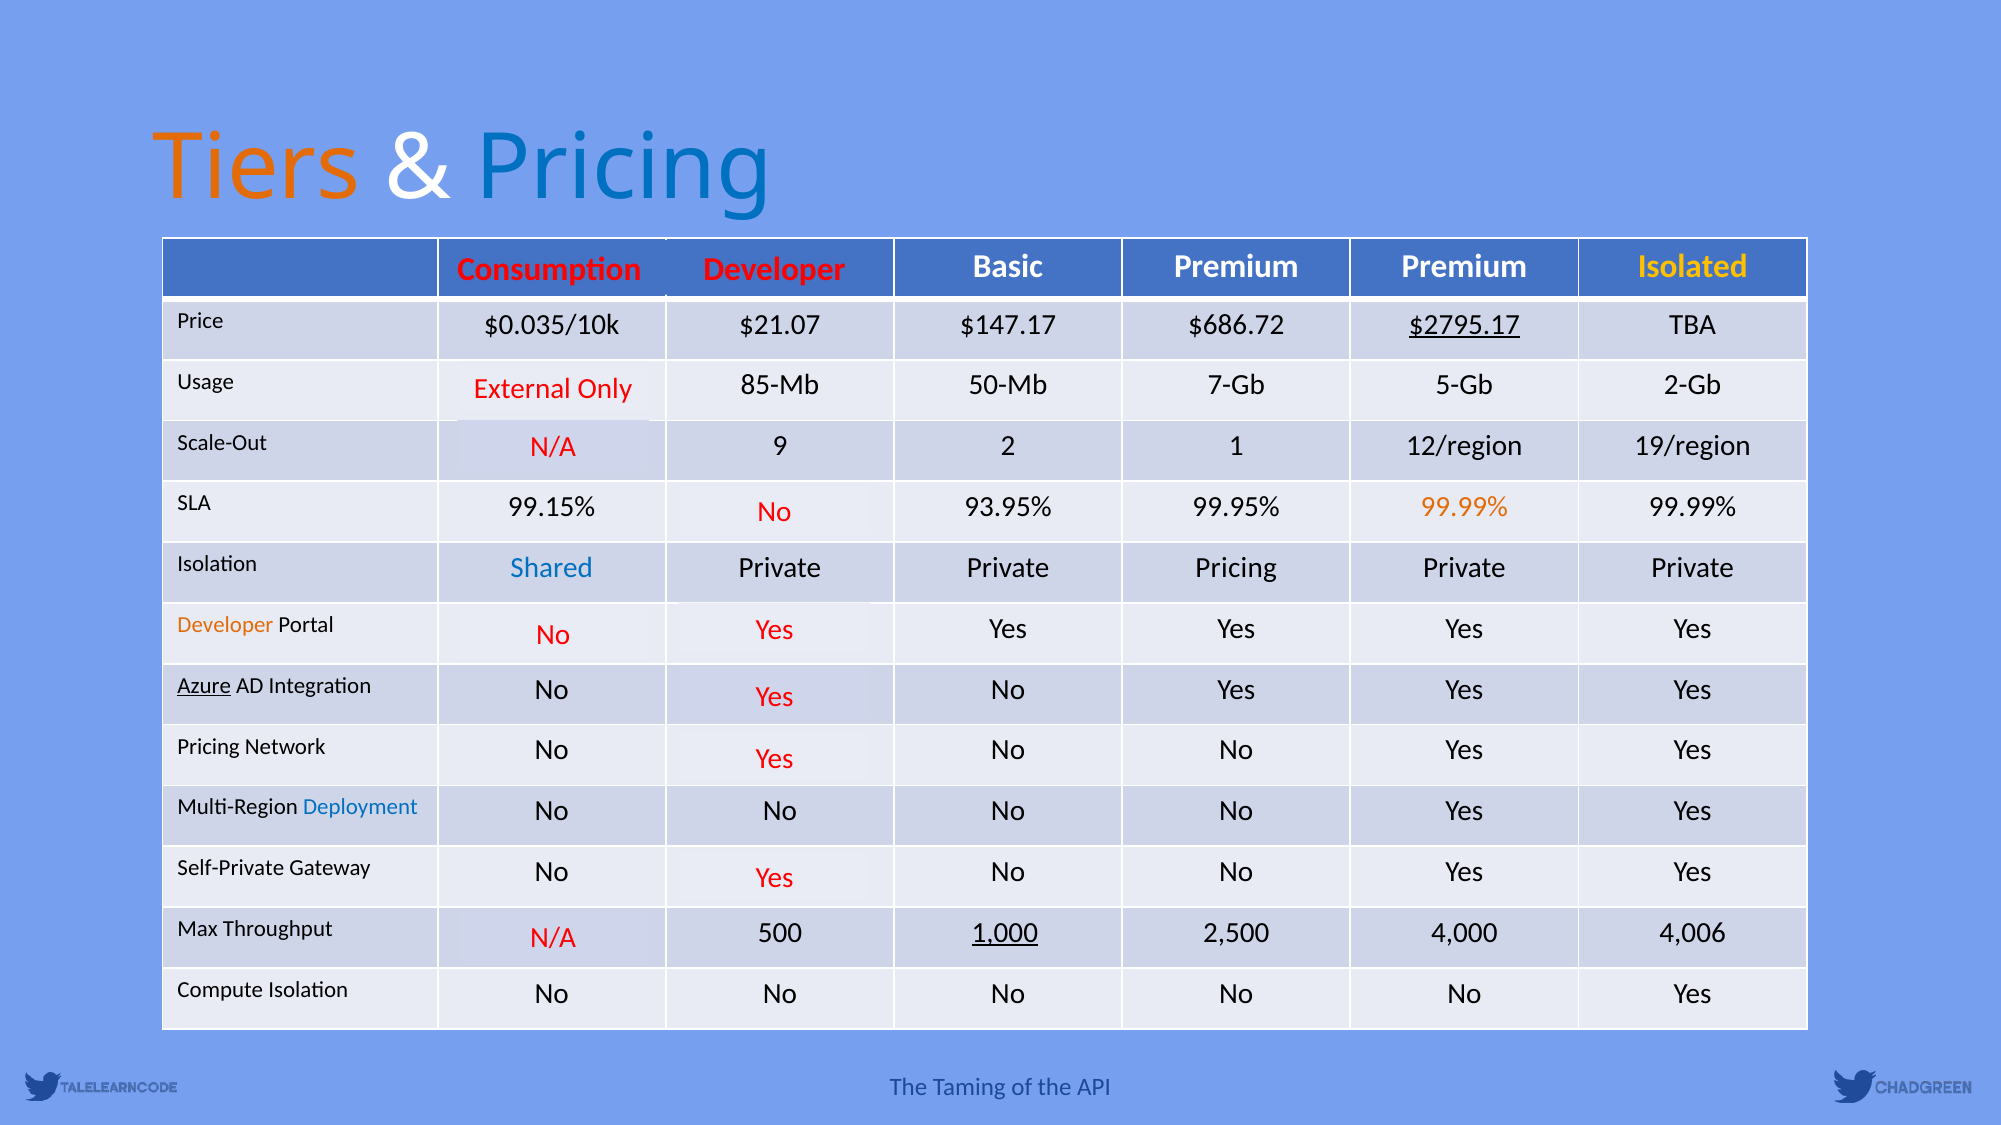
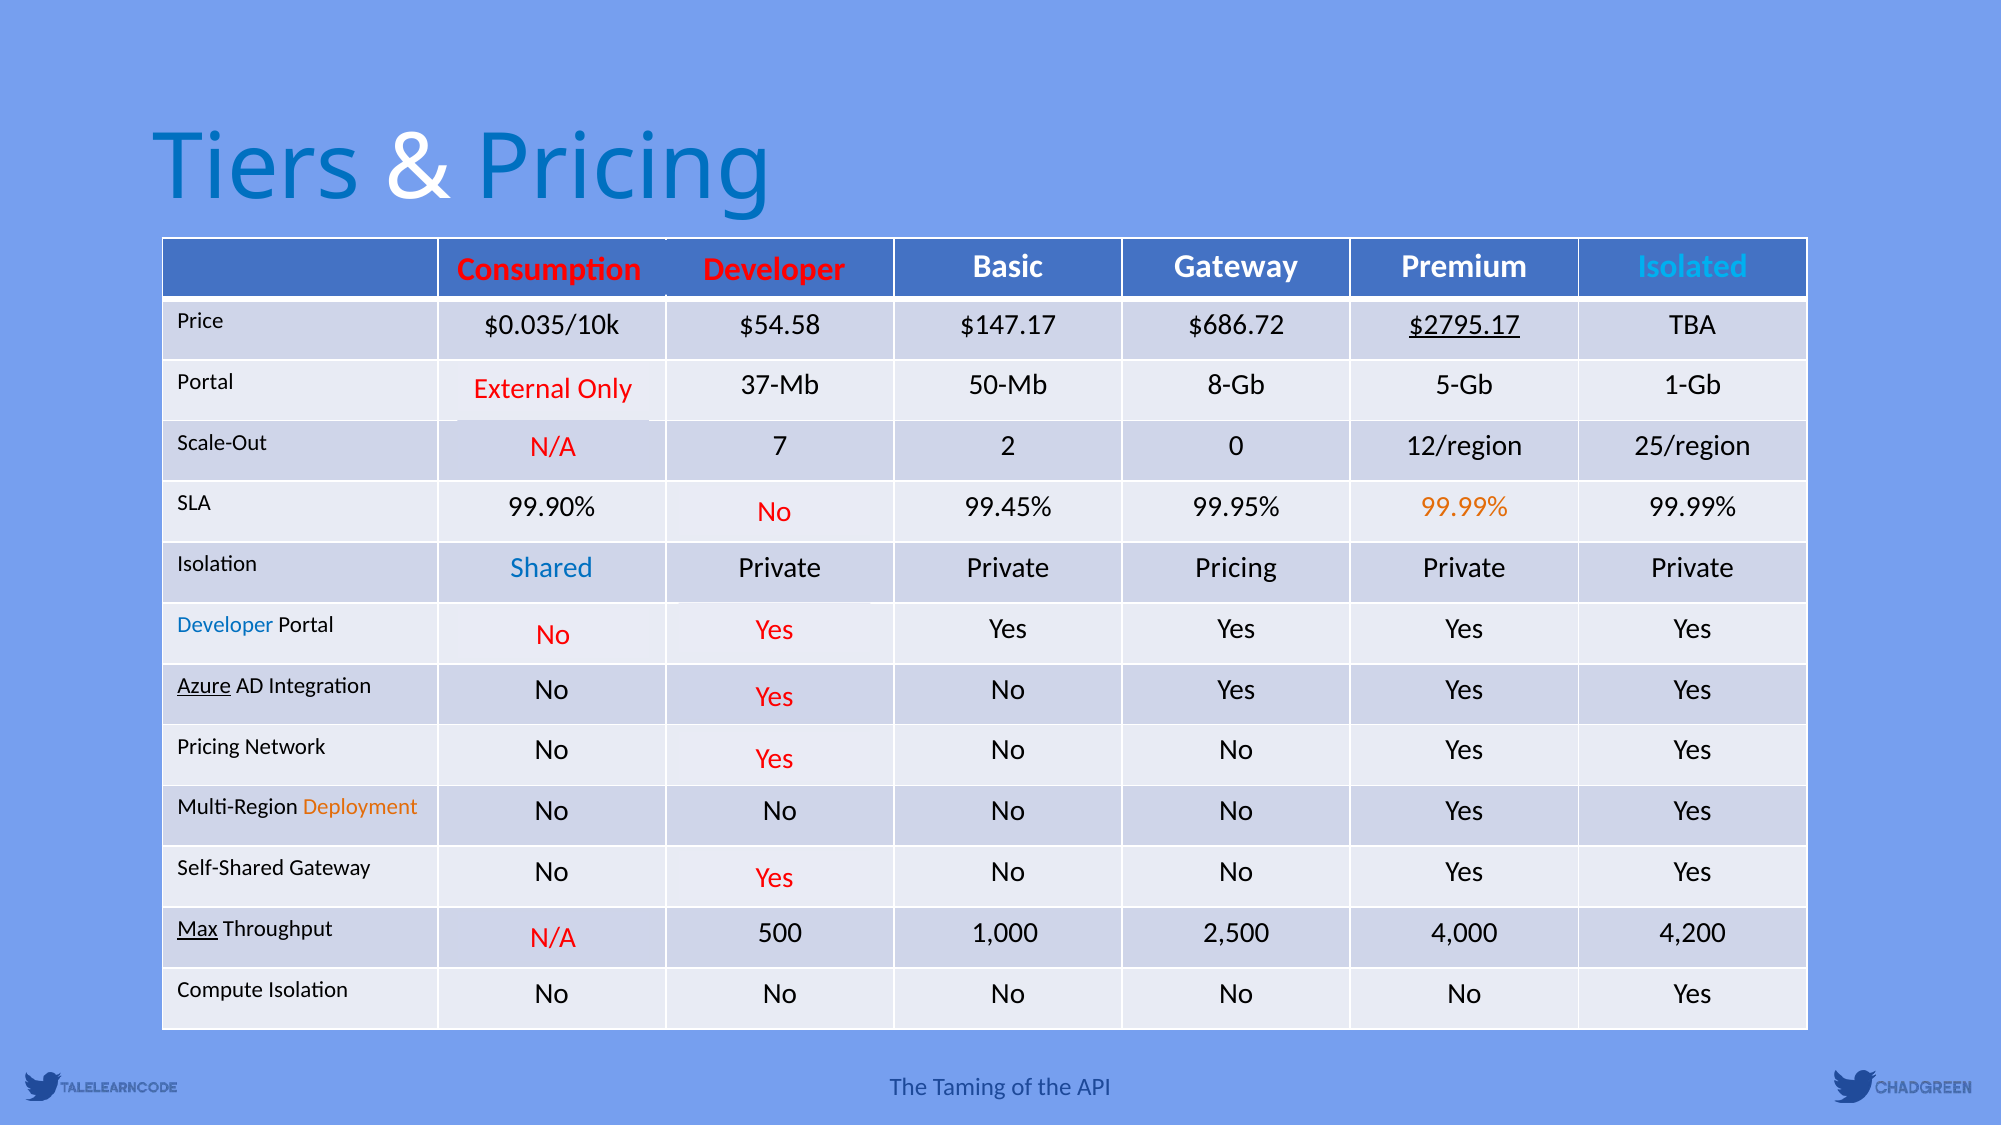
Tiers colour: orange -> blue
Basic Premium: Premium -> Gateway
Isolated colour: yellow -> light blue
$21.07: $21.07 -> $54.58
Usage at (206, 382): Usage -> Portal
85-Mb: 85-Mb -> 37-Mb
7-Gb: 7-Gb -> 8-Gb
2-Gb: 2-Gb -> 1-Gb
9: 9 -> 7
1: 1 -> 0
19/region: 19/region -> 25/region
99.15%: 99.15% -> 99.90%
93.95%: 93.95% -> 99.45%
Developer at (225, 625) colour: orange -> blue
Deployment colour: blue -> orange
Self-Private: Self-Private -> Self-Shared
Max underline: none -> present
1,000 underline: present -> none
4,006: 4,006 -> 4,200
